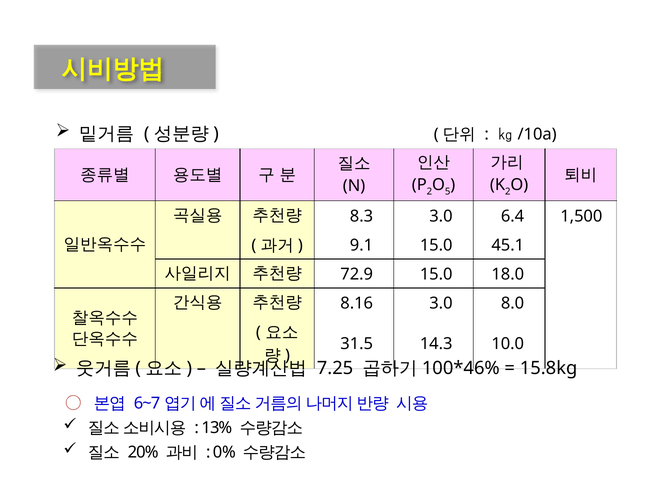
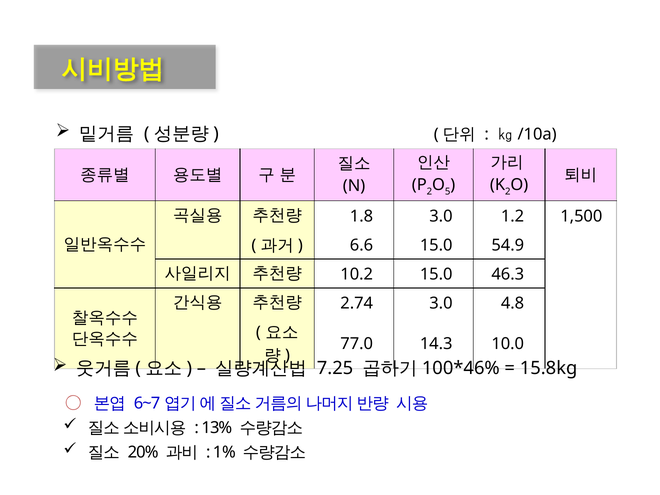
8.3: 8.3 -> 1.8
6.4: 6.4 -> 1.2
9.1: 9.1 -> 6.6
45.1: 45.1 -> 54.9
72.9: 72.9 -> 10.2
18.0: 18.0 -> 46.3
8.16: 8.16 -> 2.74
8.0: 8.0 -> 4.8
31.5: 31.5 -> 77.0
0%: 0% -> 1%
